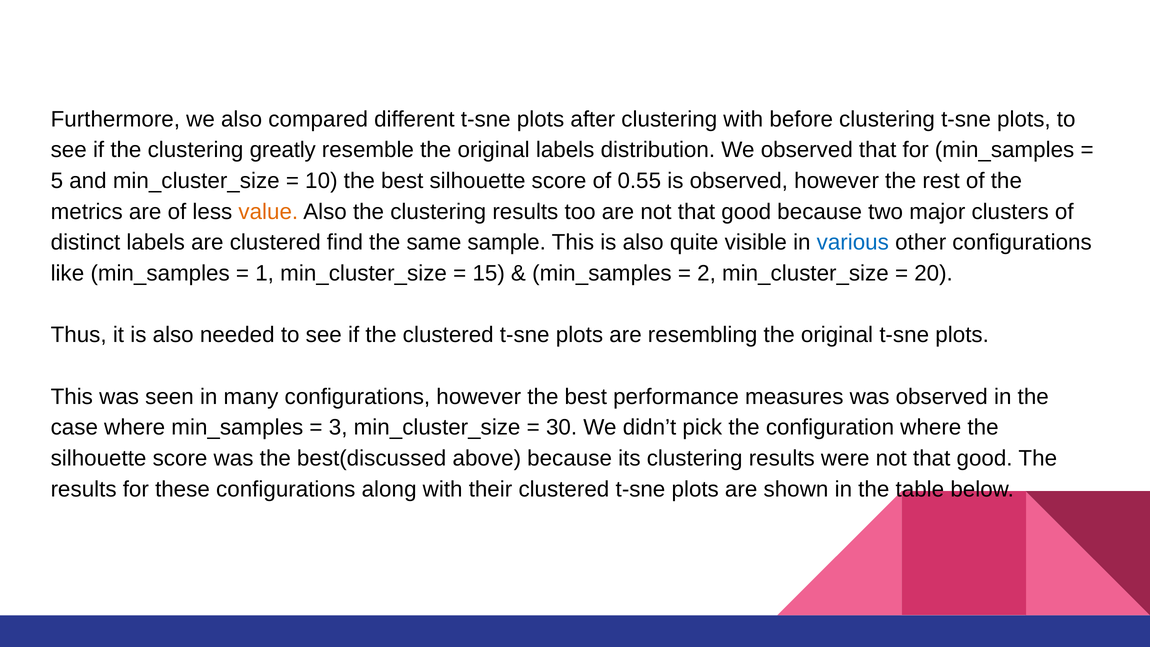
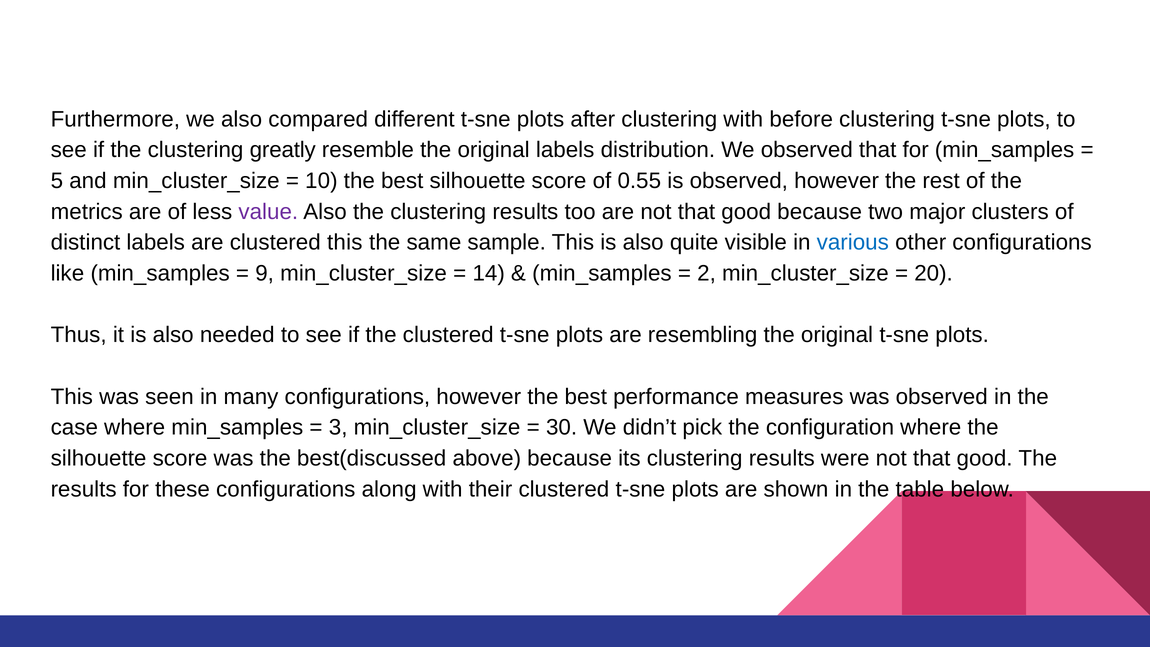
value colour: orange -> purple
clustered find: find -> this
1: 1 -> 9
15: 15 -> 14
